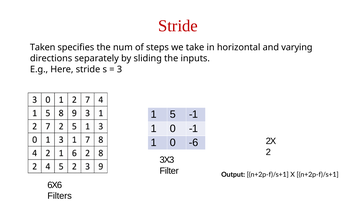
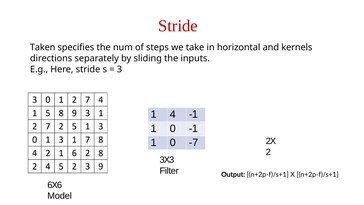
varying: varying -> kernels
5: 5 -> 4
-6: -6 -> -7
Filters: Filters -> Model
